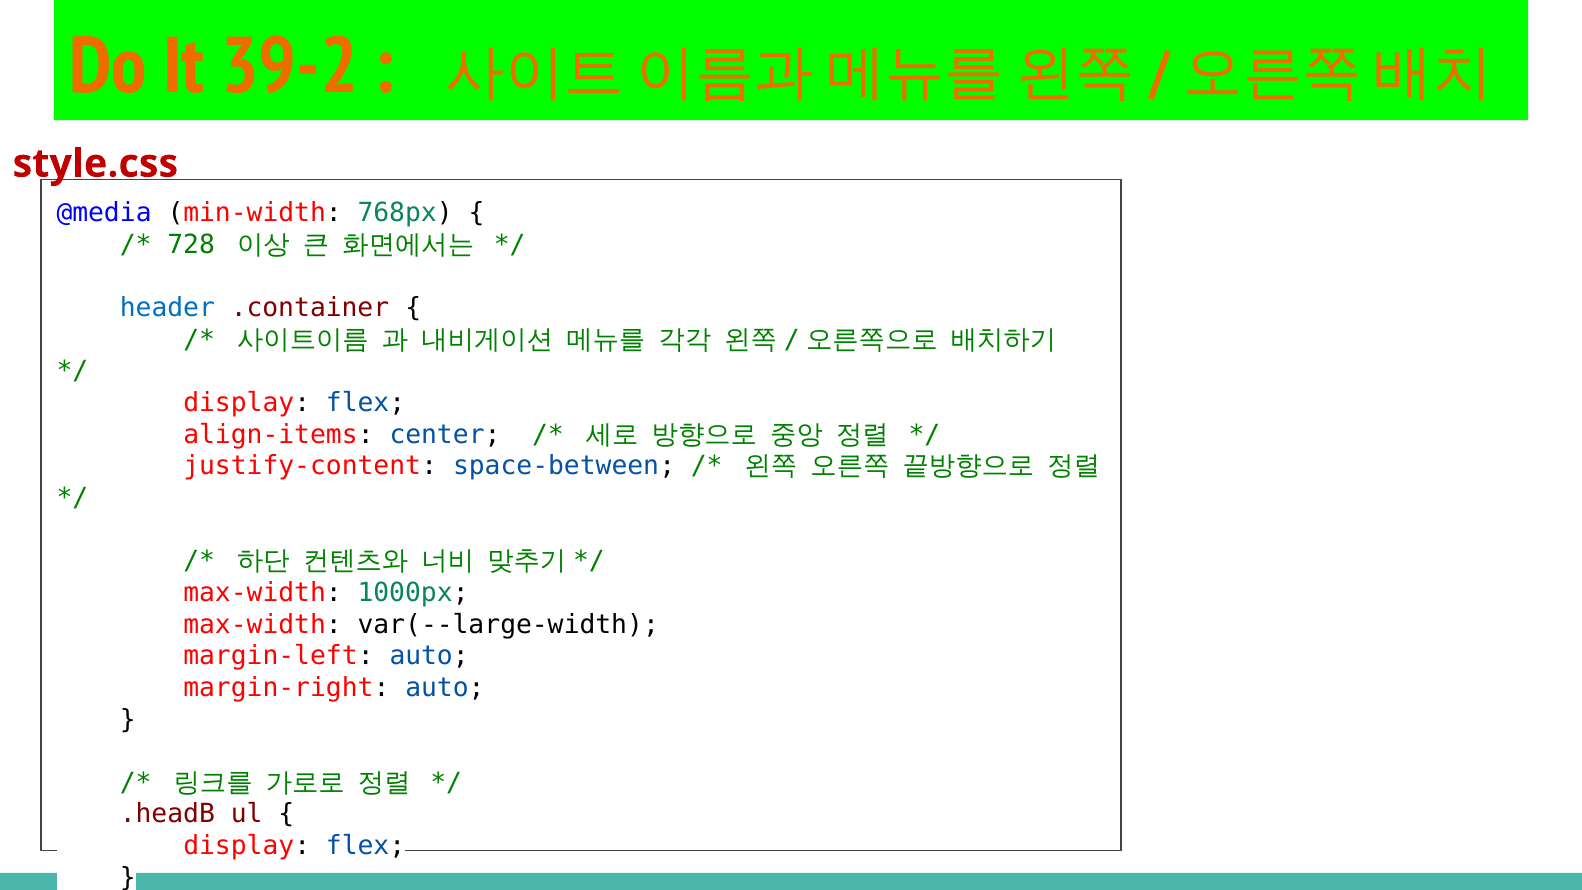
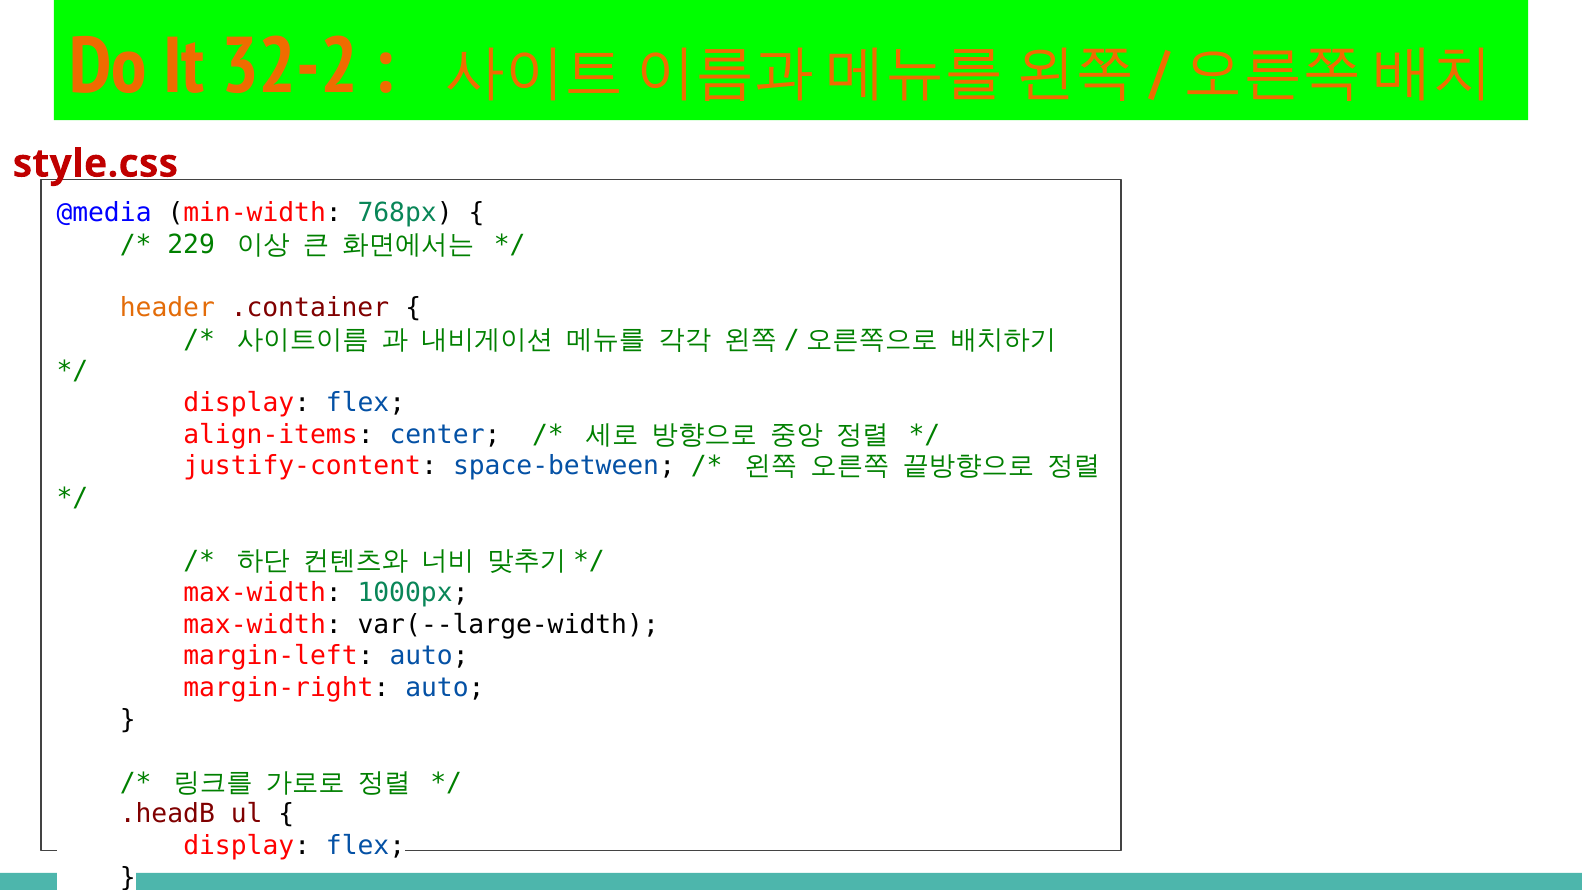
39-2: 39-2 -> 32-2
728: 728 -> 229
header colour: blue -> orange
